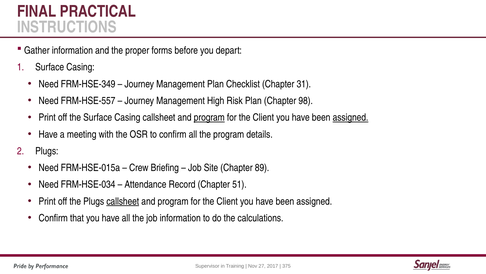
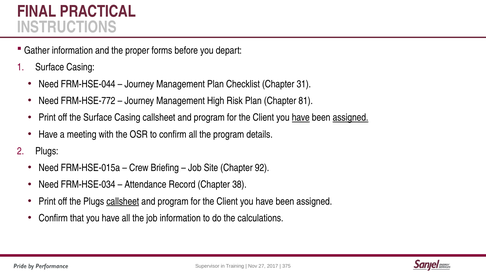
FRM-HSE-349: FRM-HSE-349 -> FRM-HSE-044
FRM-HSE-557: FRM-HSE-557 -> FRM-HSE-772
98: 98 -> 81
program at (209, 117) underline: present -> none
have at (301, 117) underline: none -> present
89: 89 -> 92
51: 51 -> 38
